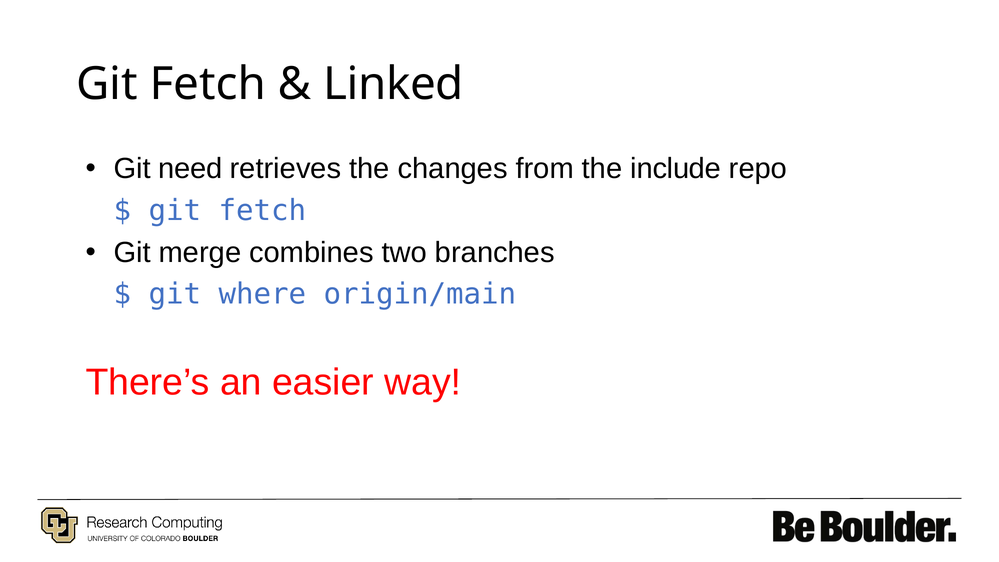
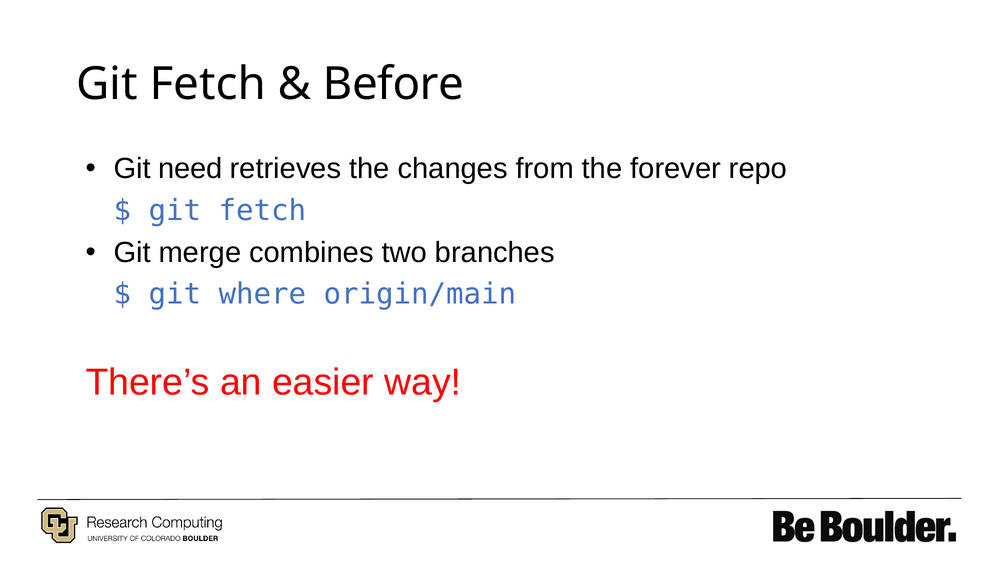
Linked: Linked -> Before
include: include -> forever
